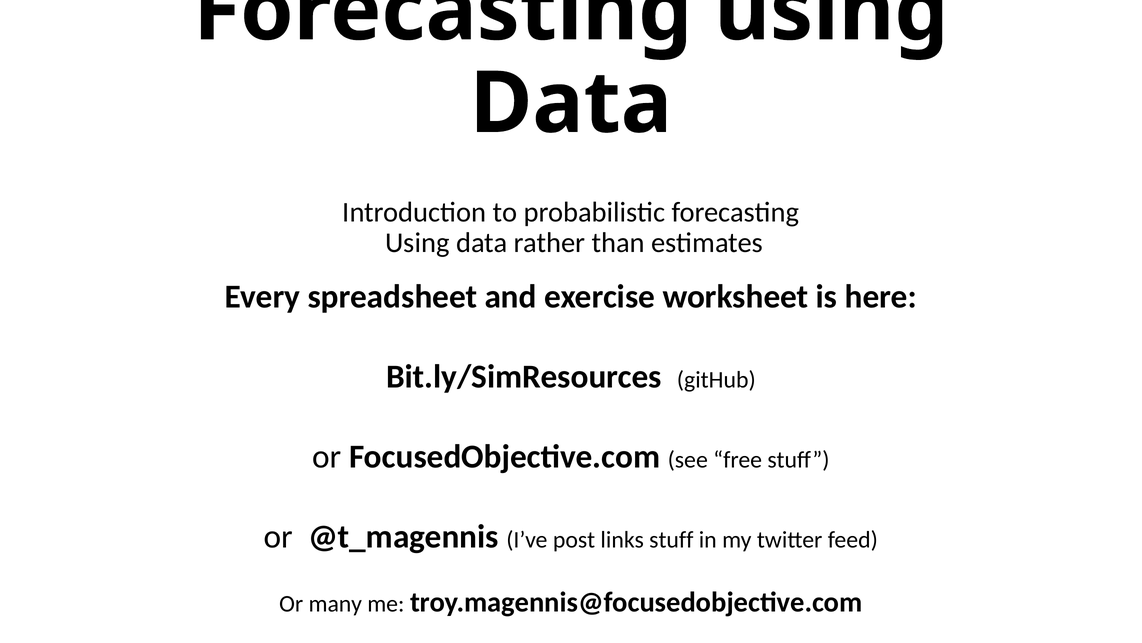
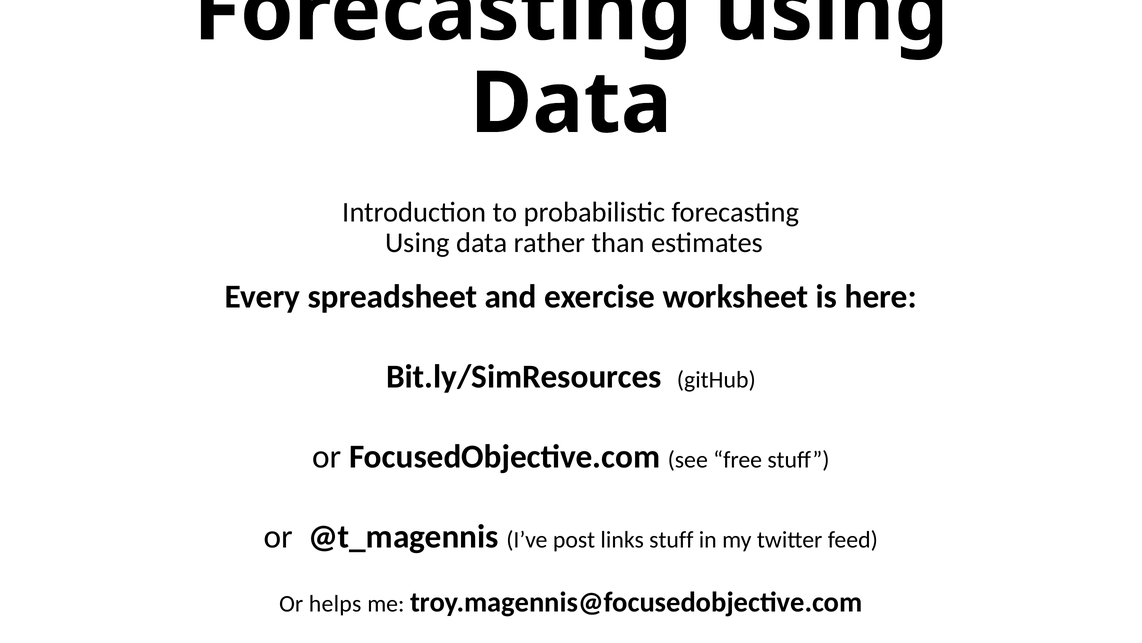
many: many -> helps
